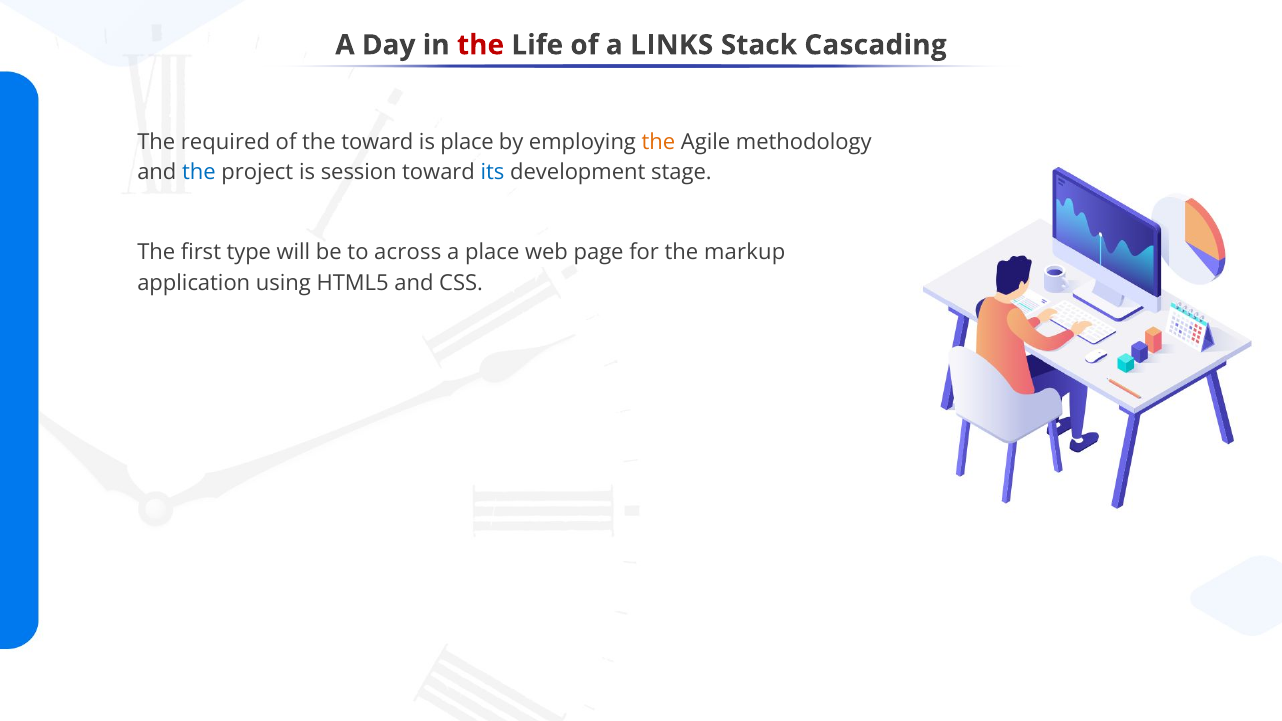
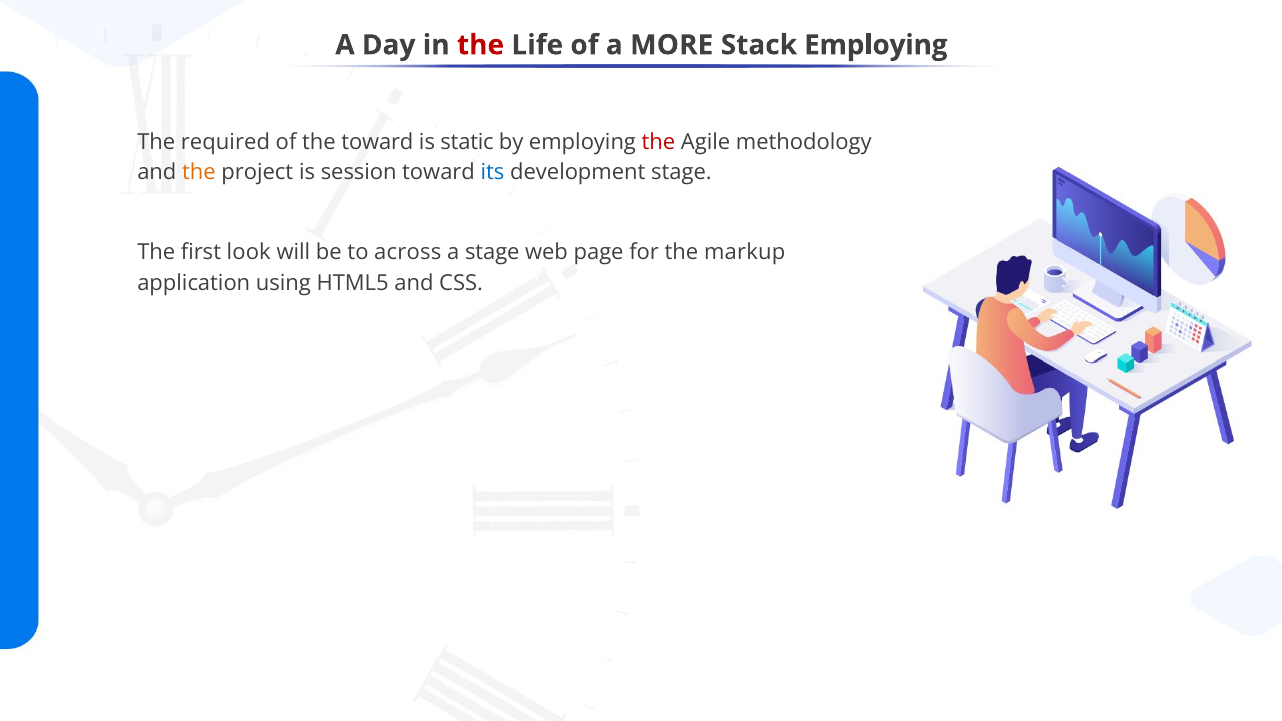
LINKS: LINKS -> MORE
Stack Cascading: Cascading -> Employing
is place: place -> static
the at (658, 142) colour: orange -> red
the at (199, 172) colour: blue -> orange
type: type -> look
a place: place -> stage
